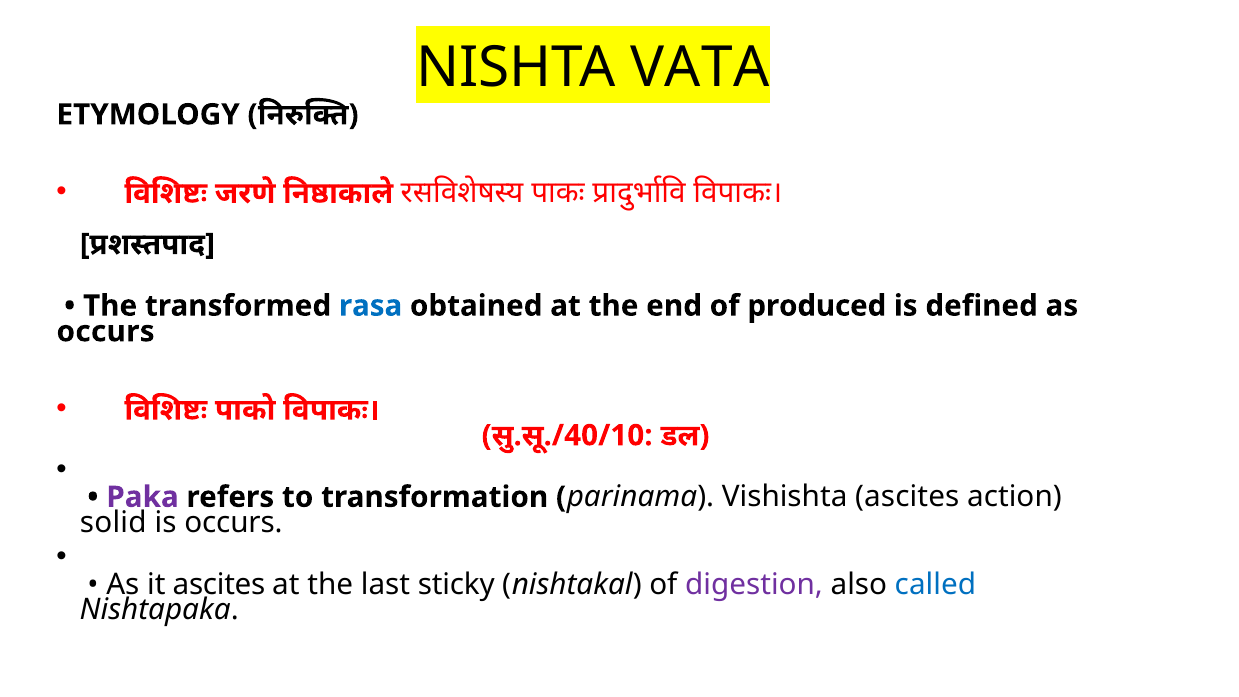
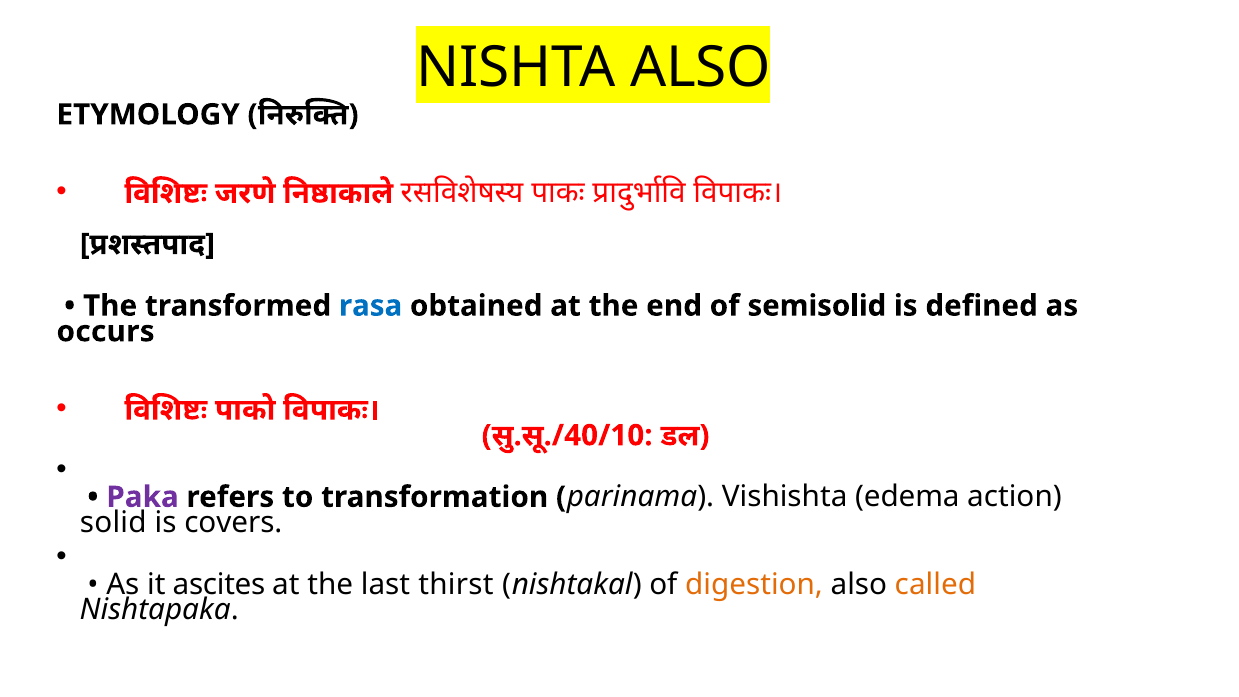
NISHTA VATA: VATA -> ALSO
produced: produced -> semisolid
Vishishta ascites: ascites -> edema
is occurs: occurs -> covers
sticky: sticky -> thirst
digestion colour: purple -> orange
called colour: blue -> orange
